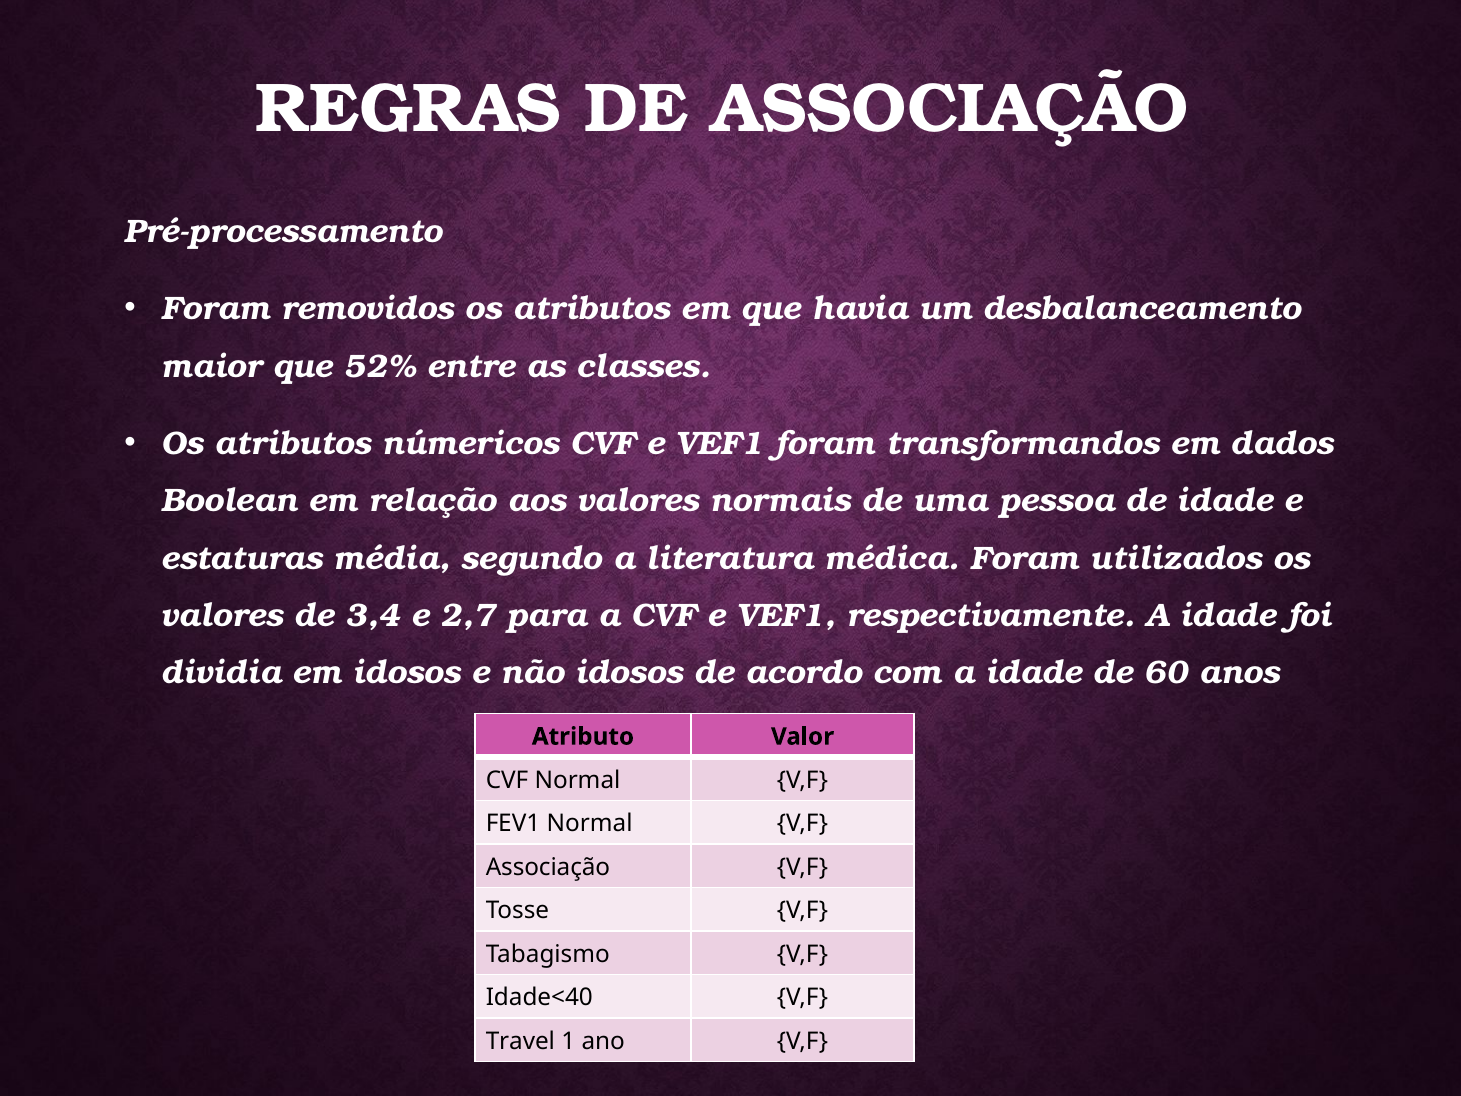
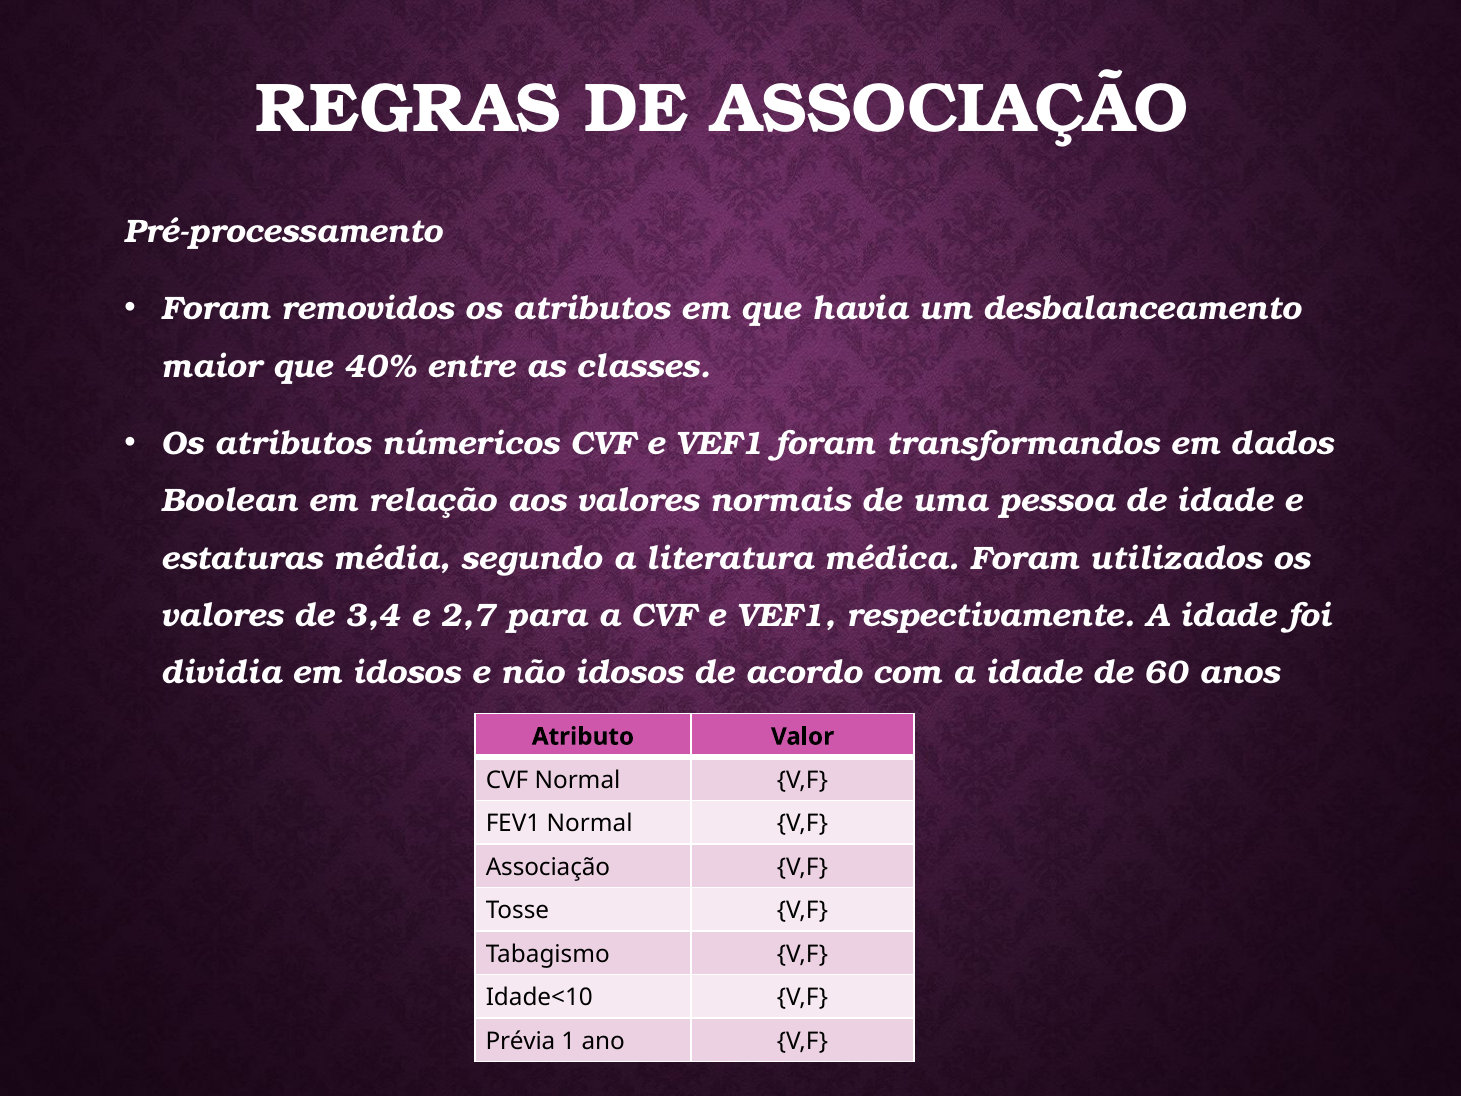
52%: 52% -> 40%
Idade<40: Idade<40 -> Idade<10
Travel: Travel -> Prévia
